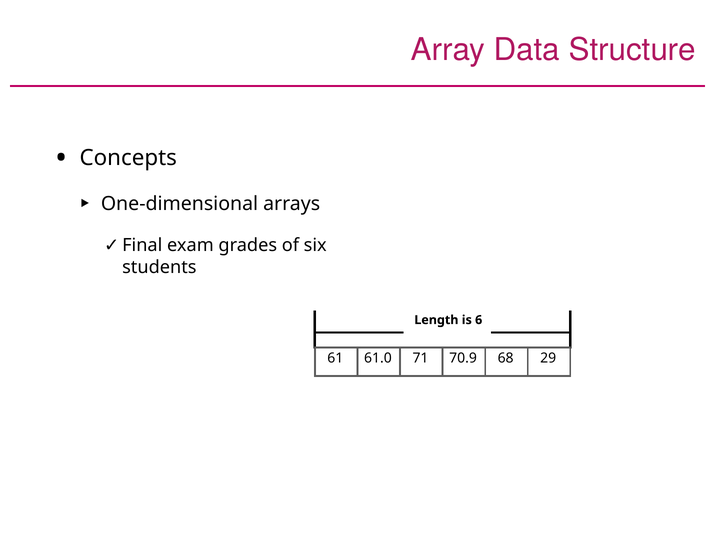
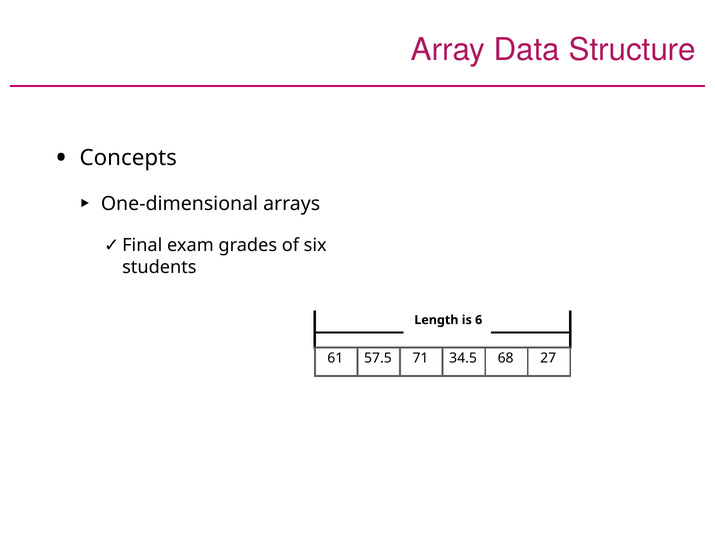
61.0: 61.0 -> 57.5
70.9: 70.9 -> 34.5
29: 29 -> 27
